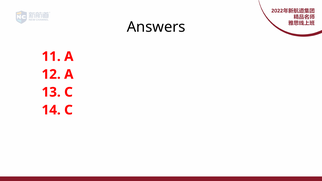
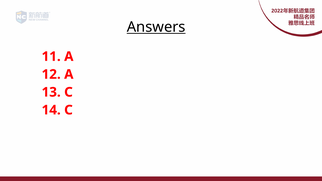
Answers underline: none -> present
